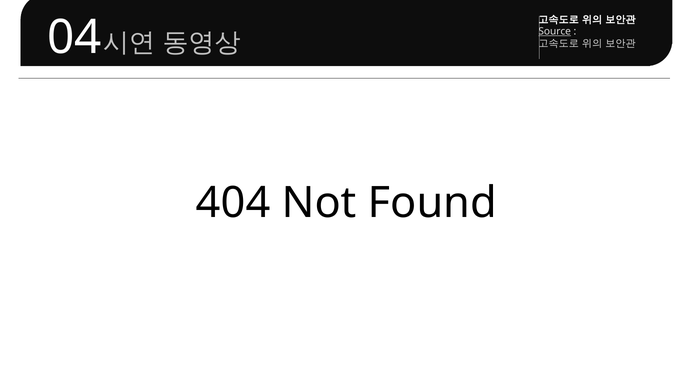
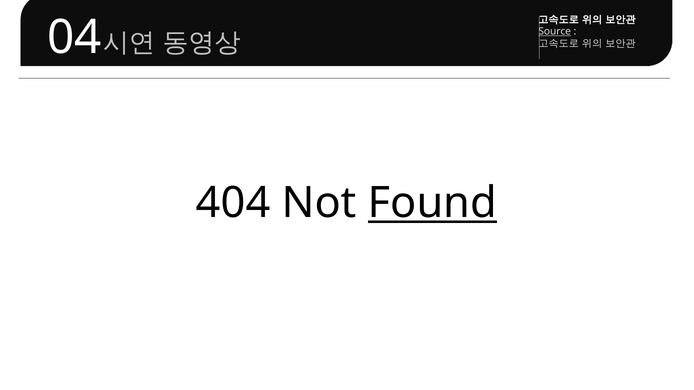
Found underline: none -> present
